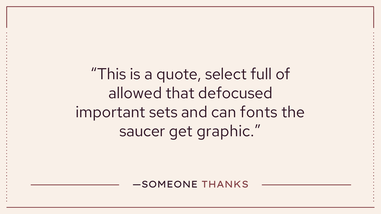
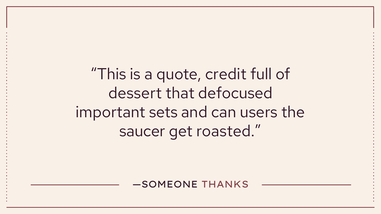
select: select -> credit
allowed: allowed -> dessert
fonts: fonts -> users
graphic: graphic -> roasted
